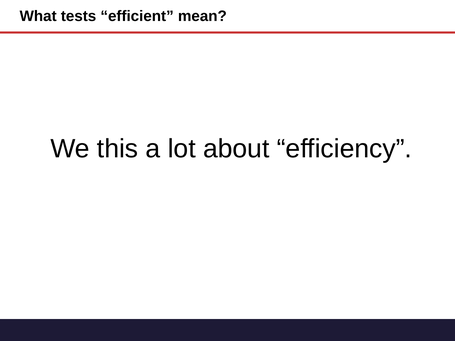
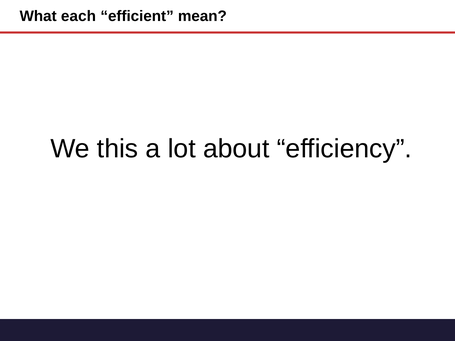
tests: tests -> each
